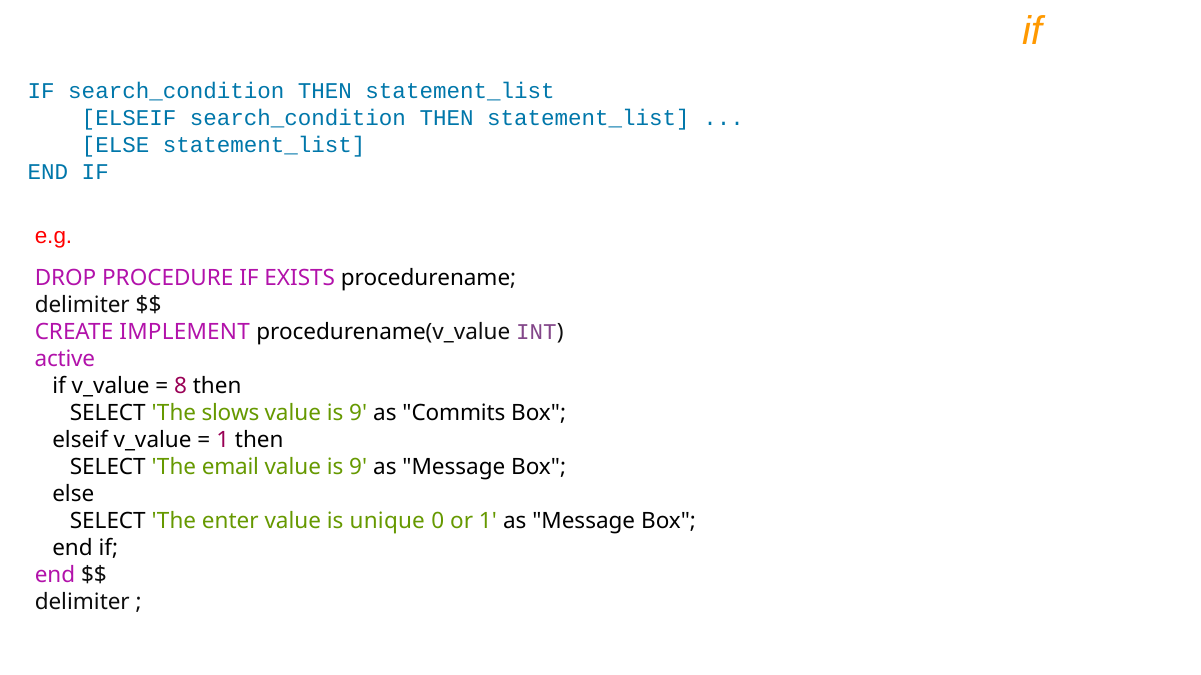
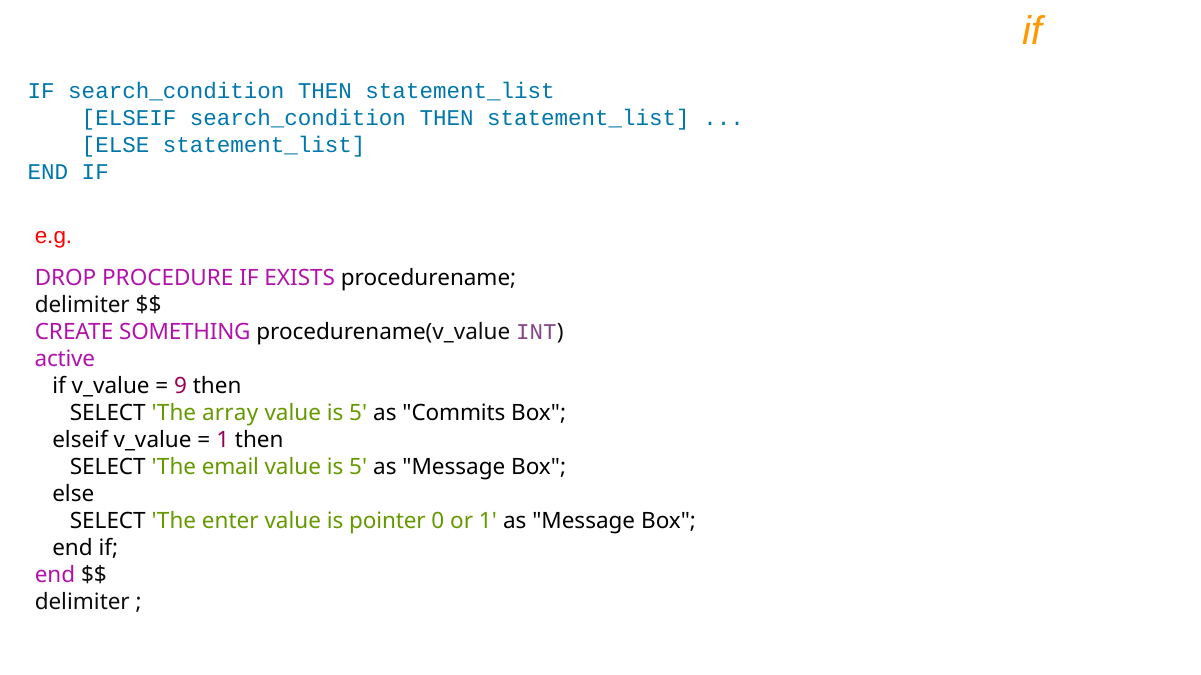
IMPLEMENT: IMPLEMENT -> SOMETHING
8: 8 -> 9
slows: slows -> array
9 at (358, 413): 9 -> 5
9 at (358, 467): 9 -> 5
unique: unique -> pointer
